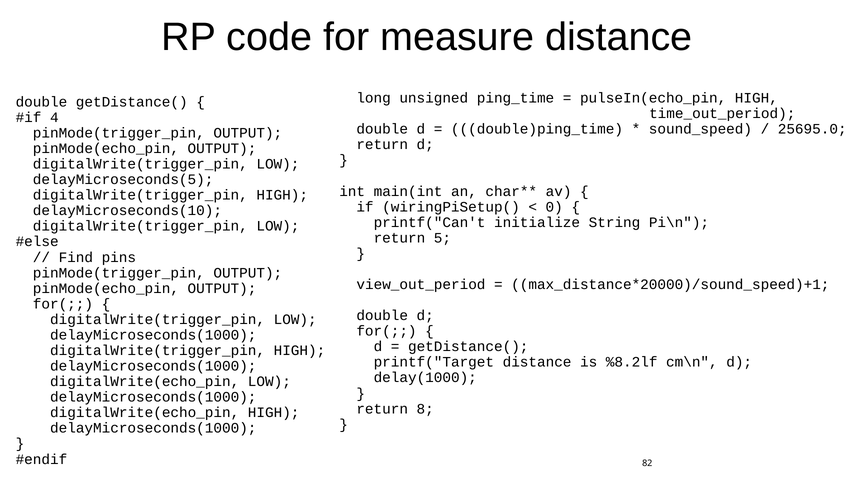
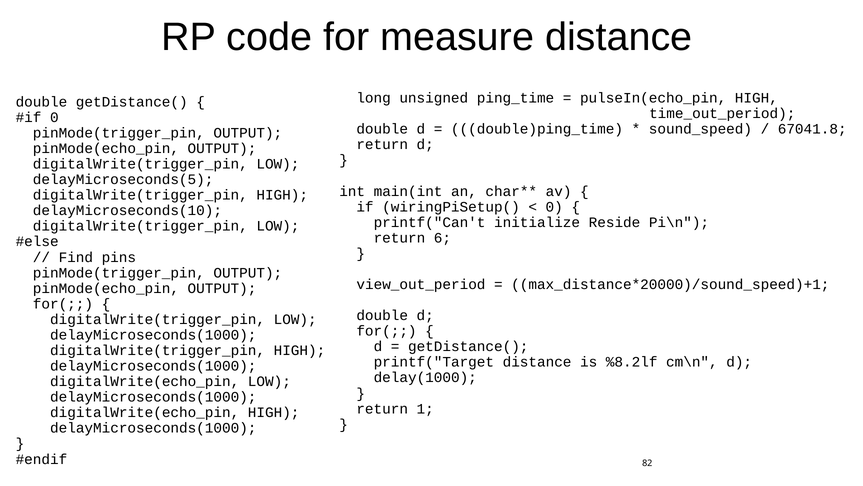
4 at (54, 117): 4 -> 0
25695.0: 25695.0 -> 67041.8
String: String -> Reside
5: 5 -> 6
8: 8 -> 1
